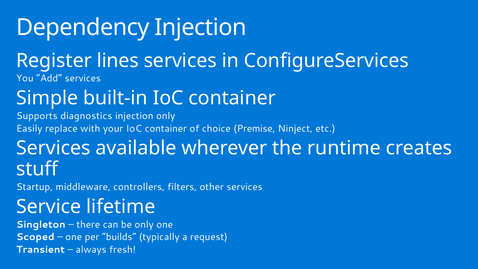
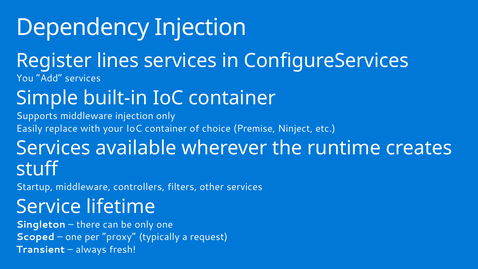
Supports diagnostics: diagnostics -> middleware
builds: builds -> proxy
